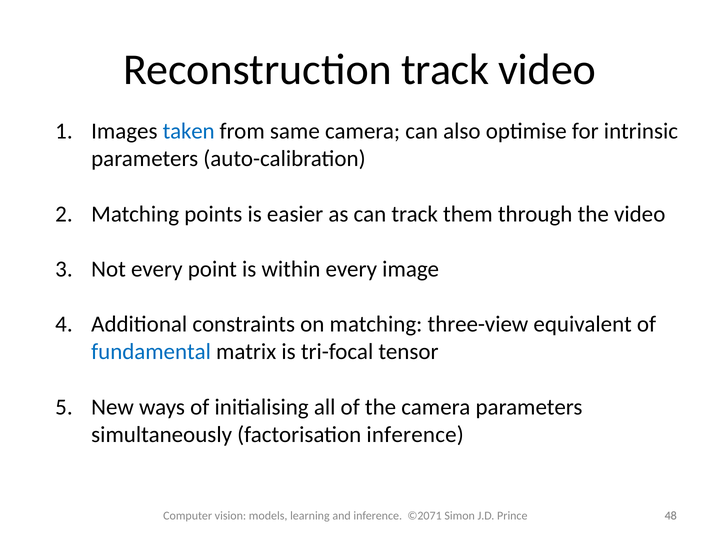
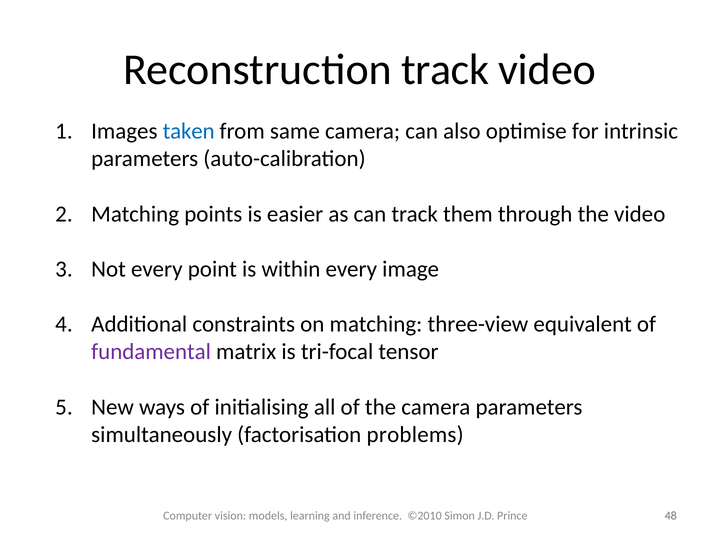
fundamental colour: blue -> purple
factorisation inference: inference -> problems
©2071: ©2071 -> ©2010
